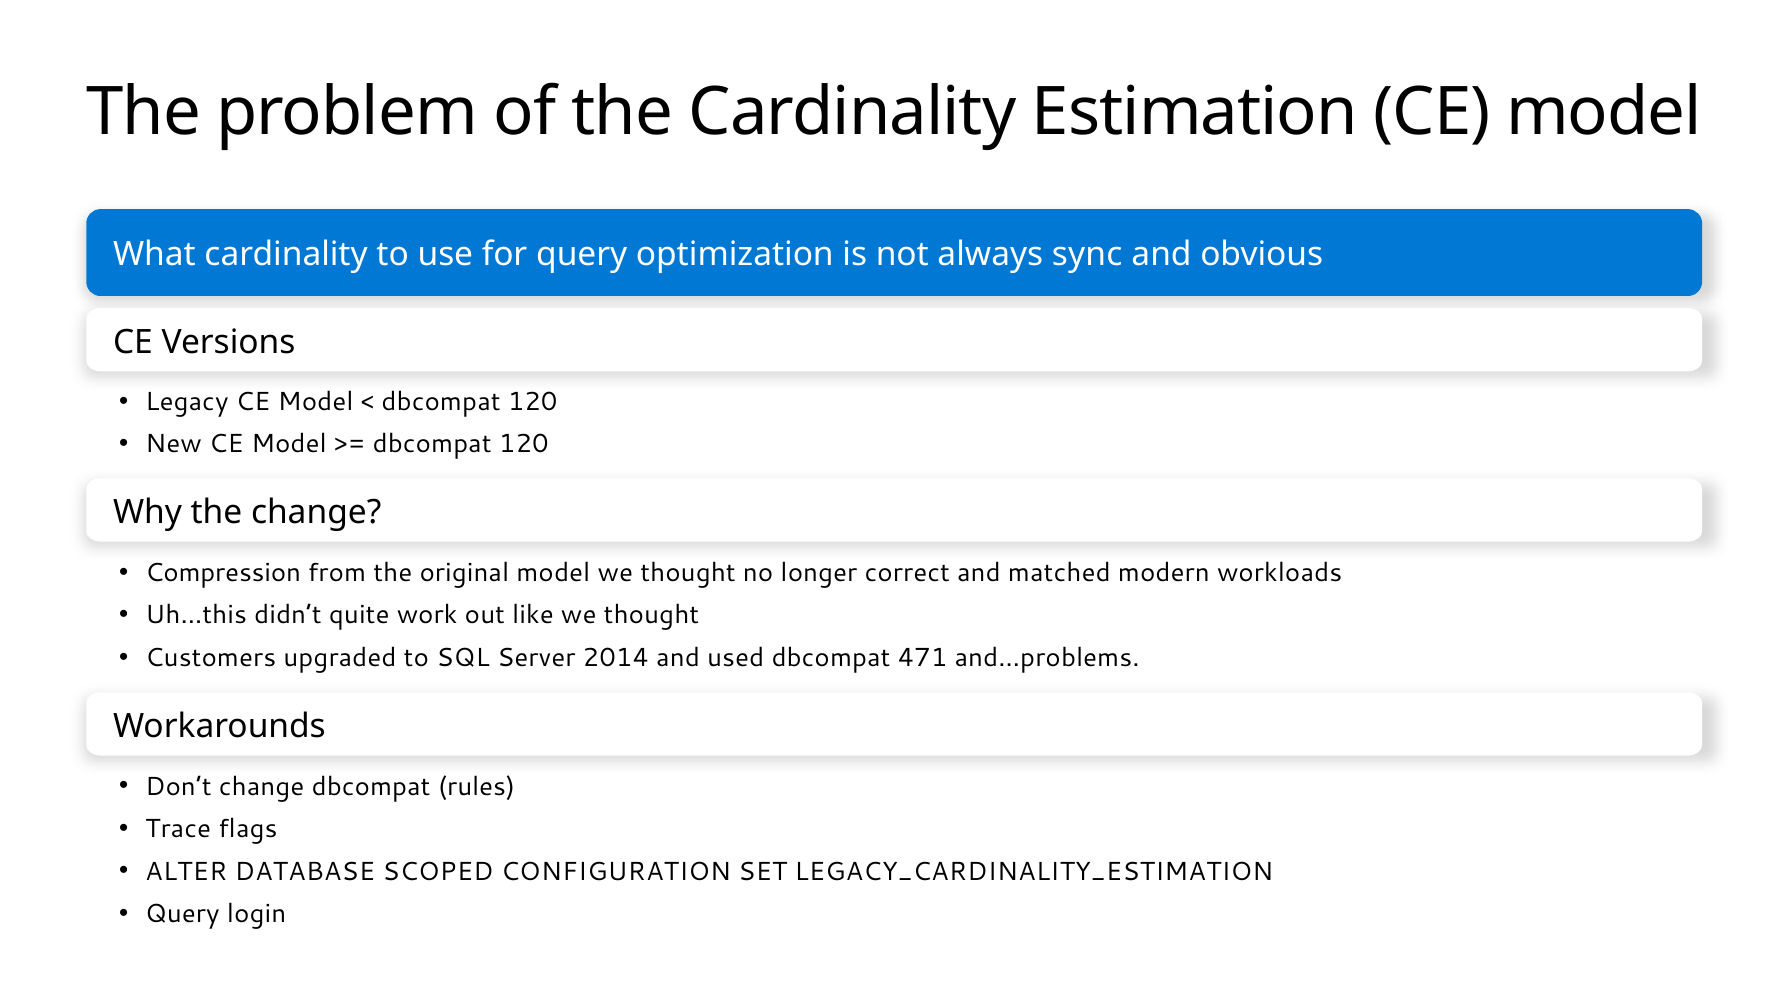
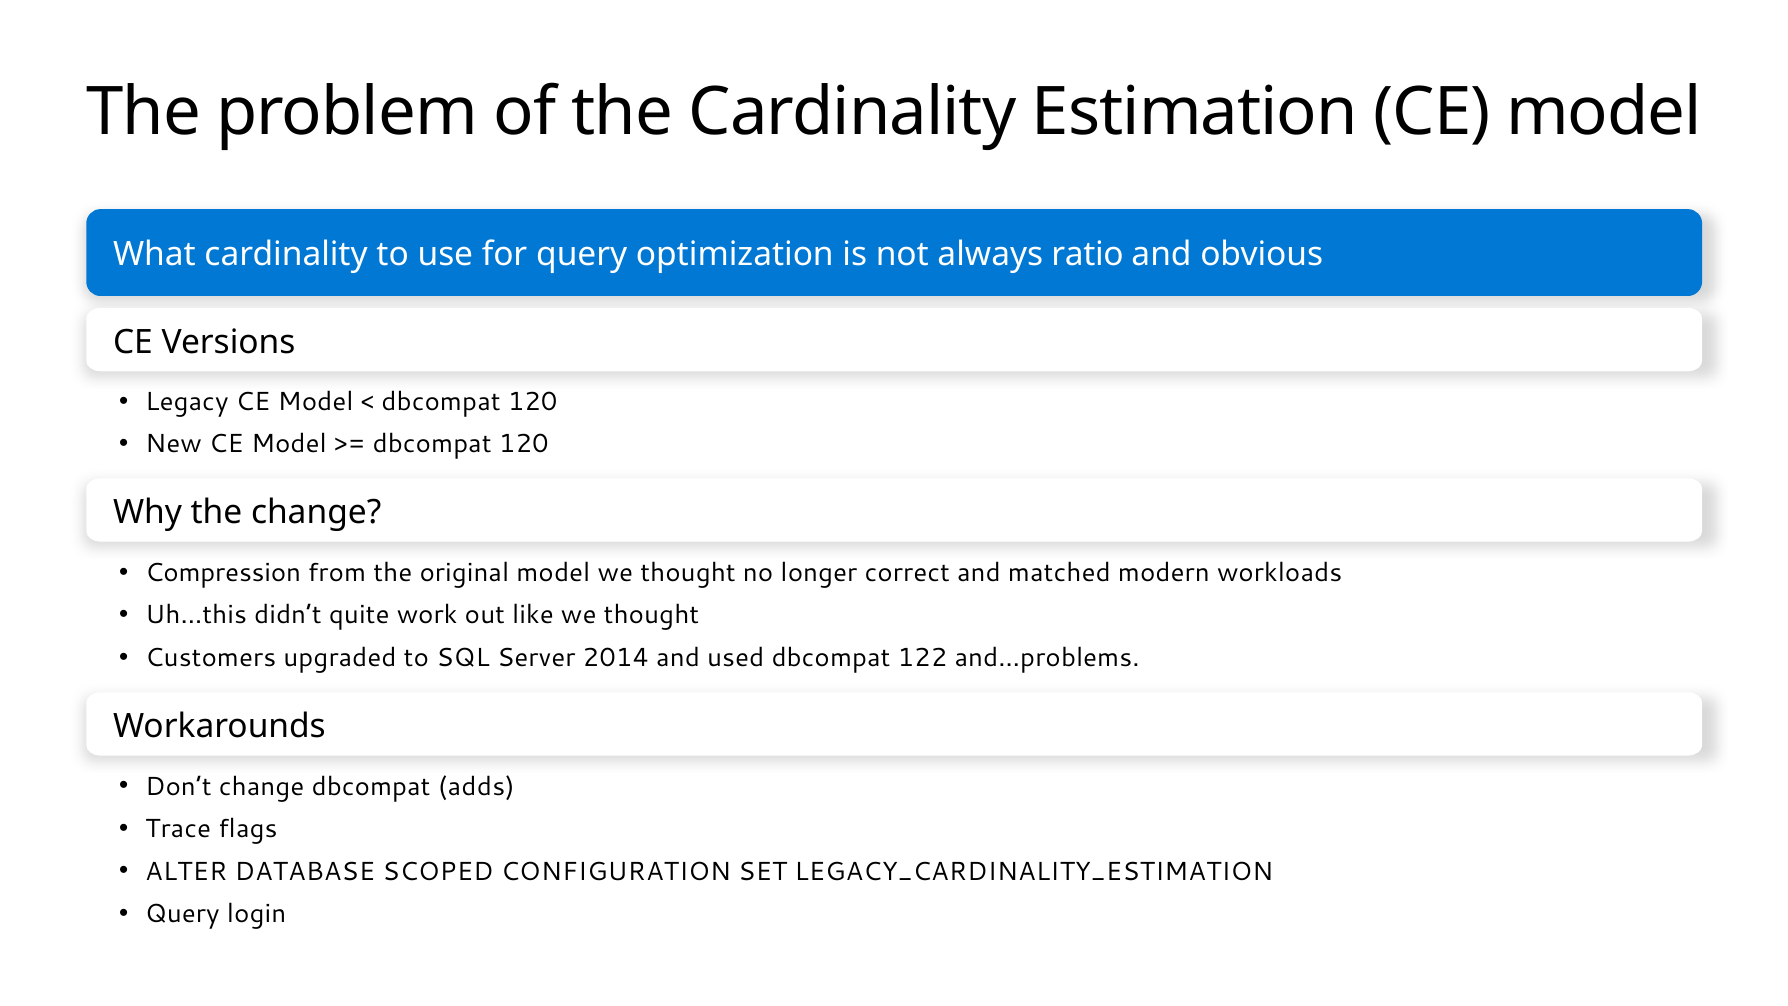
sync: sync -> ratio
471: 471 -> 122
rules: rules -> adds
